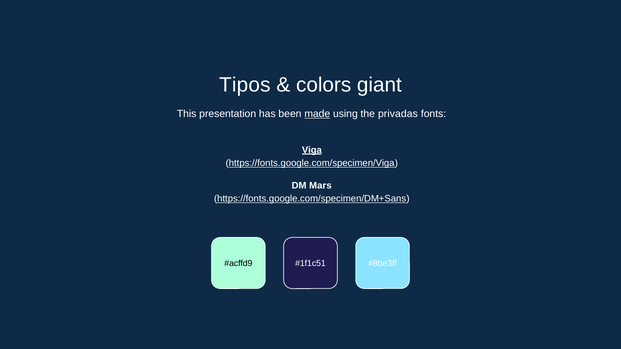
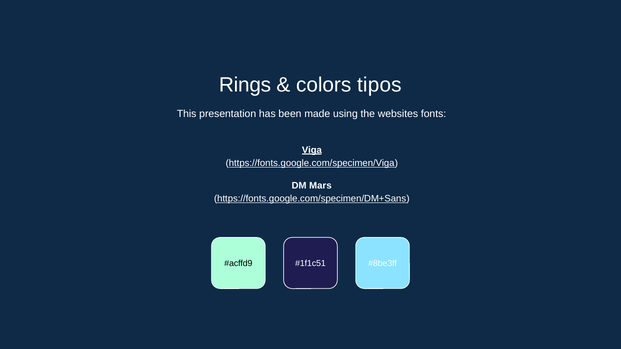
Tipos: Tipos -> Rings
giant: giant -> tipos
made underline: present -> none
privadas: privadas -> websites
